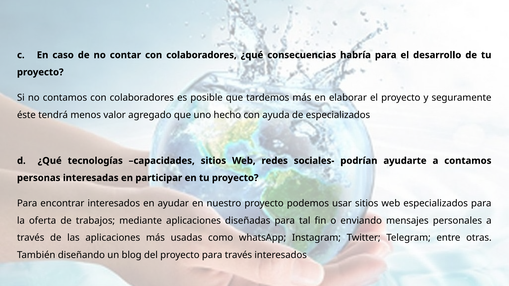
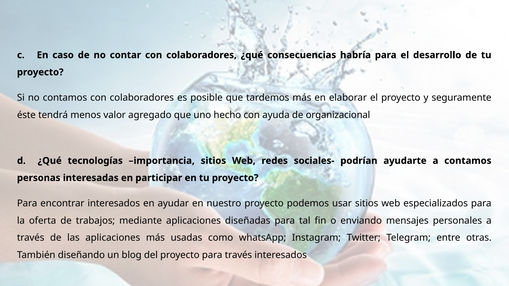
de especializados: especializados -> organizacional
capacidades: capacidades -> importancia
